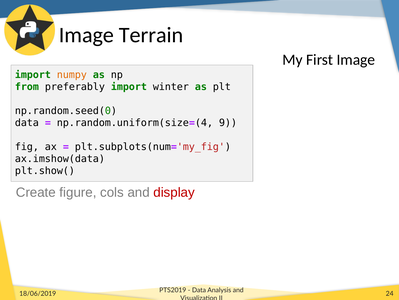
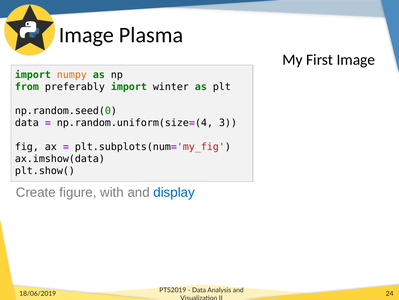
Terrain: Terrain -> Plasma
9: 9 -> 3
cols: cols -> with
display colour: red -> blue
